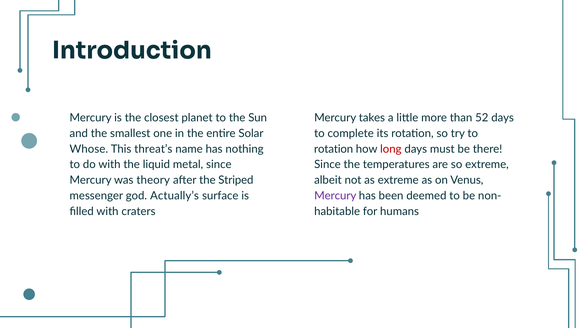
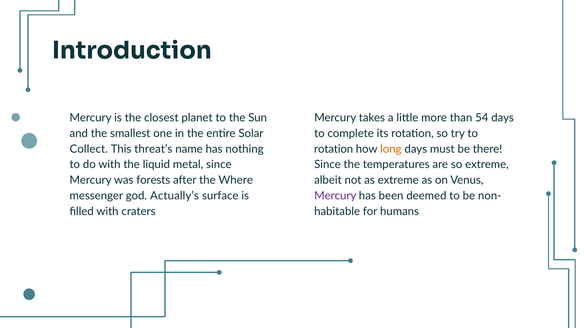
52: 52 -> 54
Whose: Whose -> Collect
long colour: red -> orange
theory: theory -> forests
Striped: Striped -> Where
